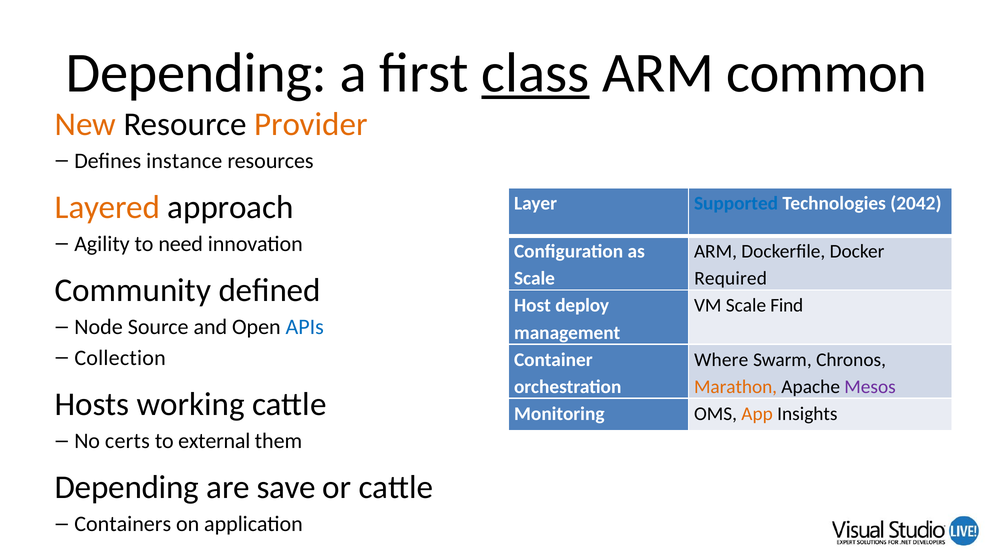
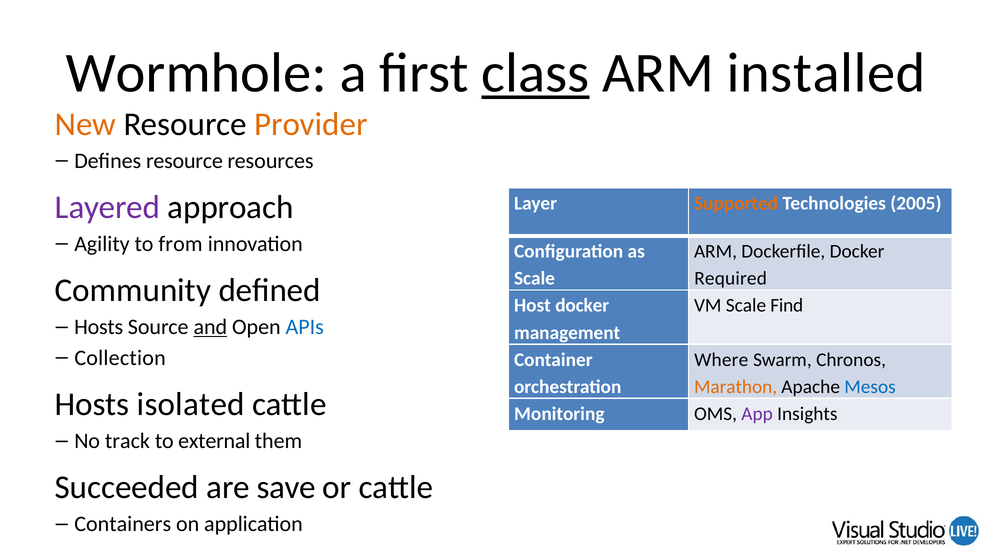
Depending at (196, 73): Depending -> Wormhole
common: common -> installed
Defines instance: instance -> resource
Layered colour: orange -> purple
Supported colour: blue -> orange
2042: 2042 -> 2005
need: need -> from
Host deploy: deploy -> docker
Node at (99, 327): Node -> Hosts
and underline: none -> present
Mesos colour: purple -> blue
working: working -> isolated
App colour: orange -> purple
certs: certs -> track
Depending at (127, 487): Depending -> Succeeded
